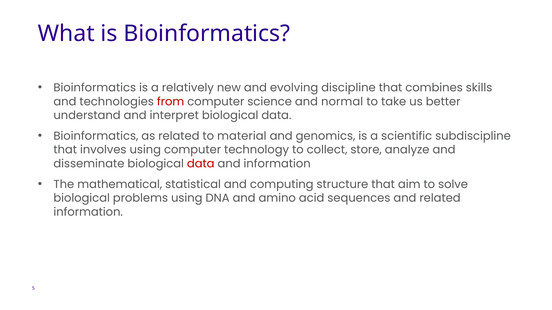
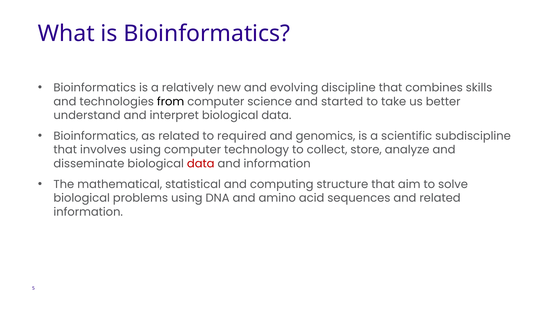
from colour: red -> black
normal: normal -> started
material: material -> required
